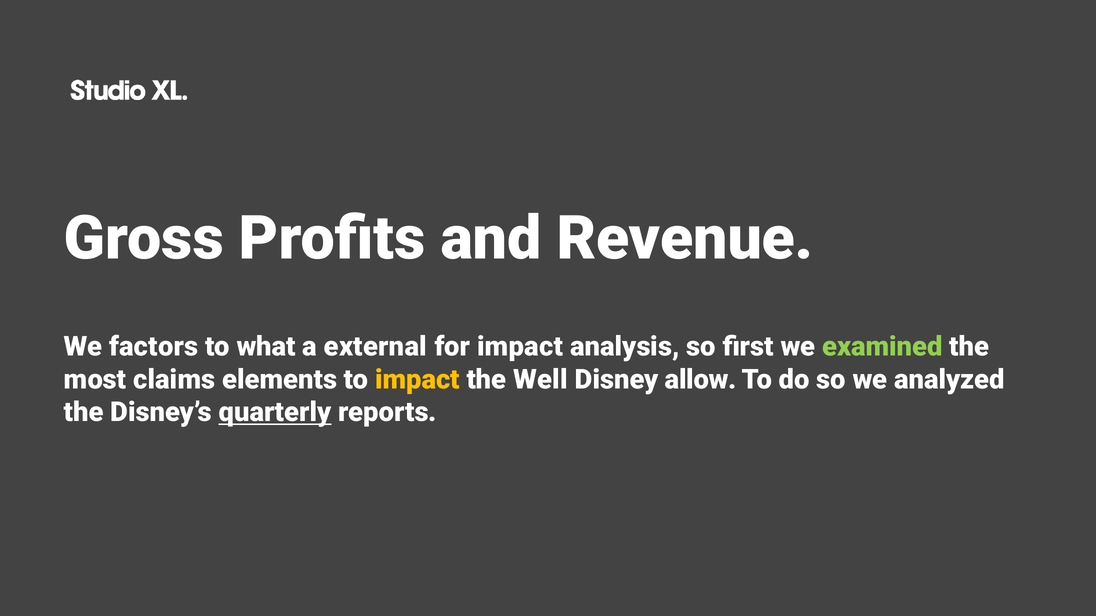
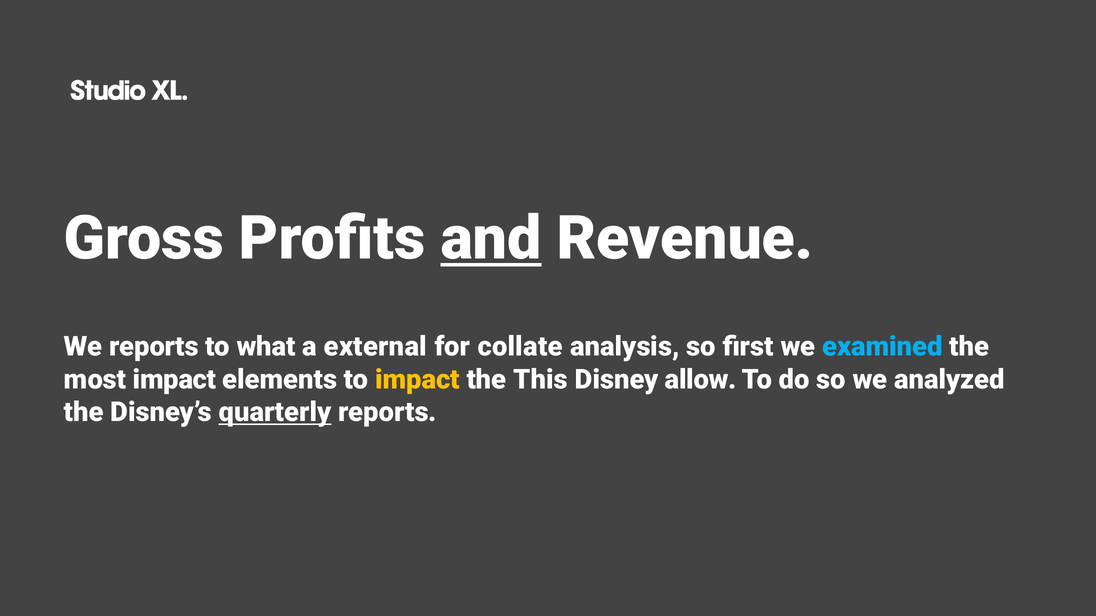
and underline: none -> present
We factors: factors -> reports
for impact: impact -> collate
examined colour: light green -> light blue
most claims: claims -> impact
Well: Well -> This
